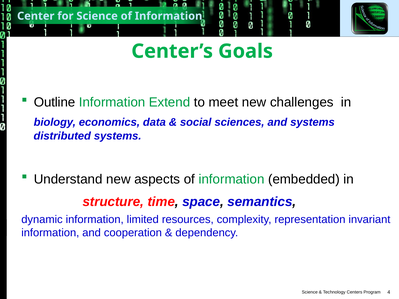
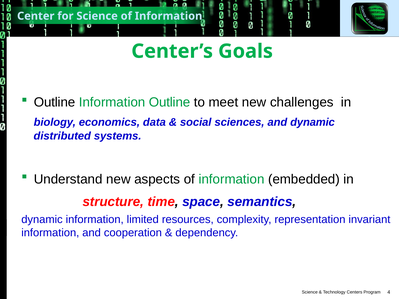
Information Extend: Extend -> Outline
and systems: systems -> dynamic
